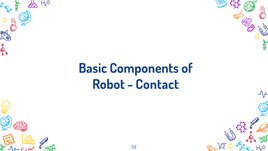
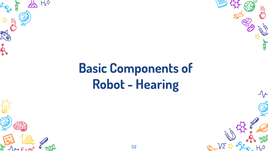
Contact: Contact -> Hearing
